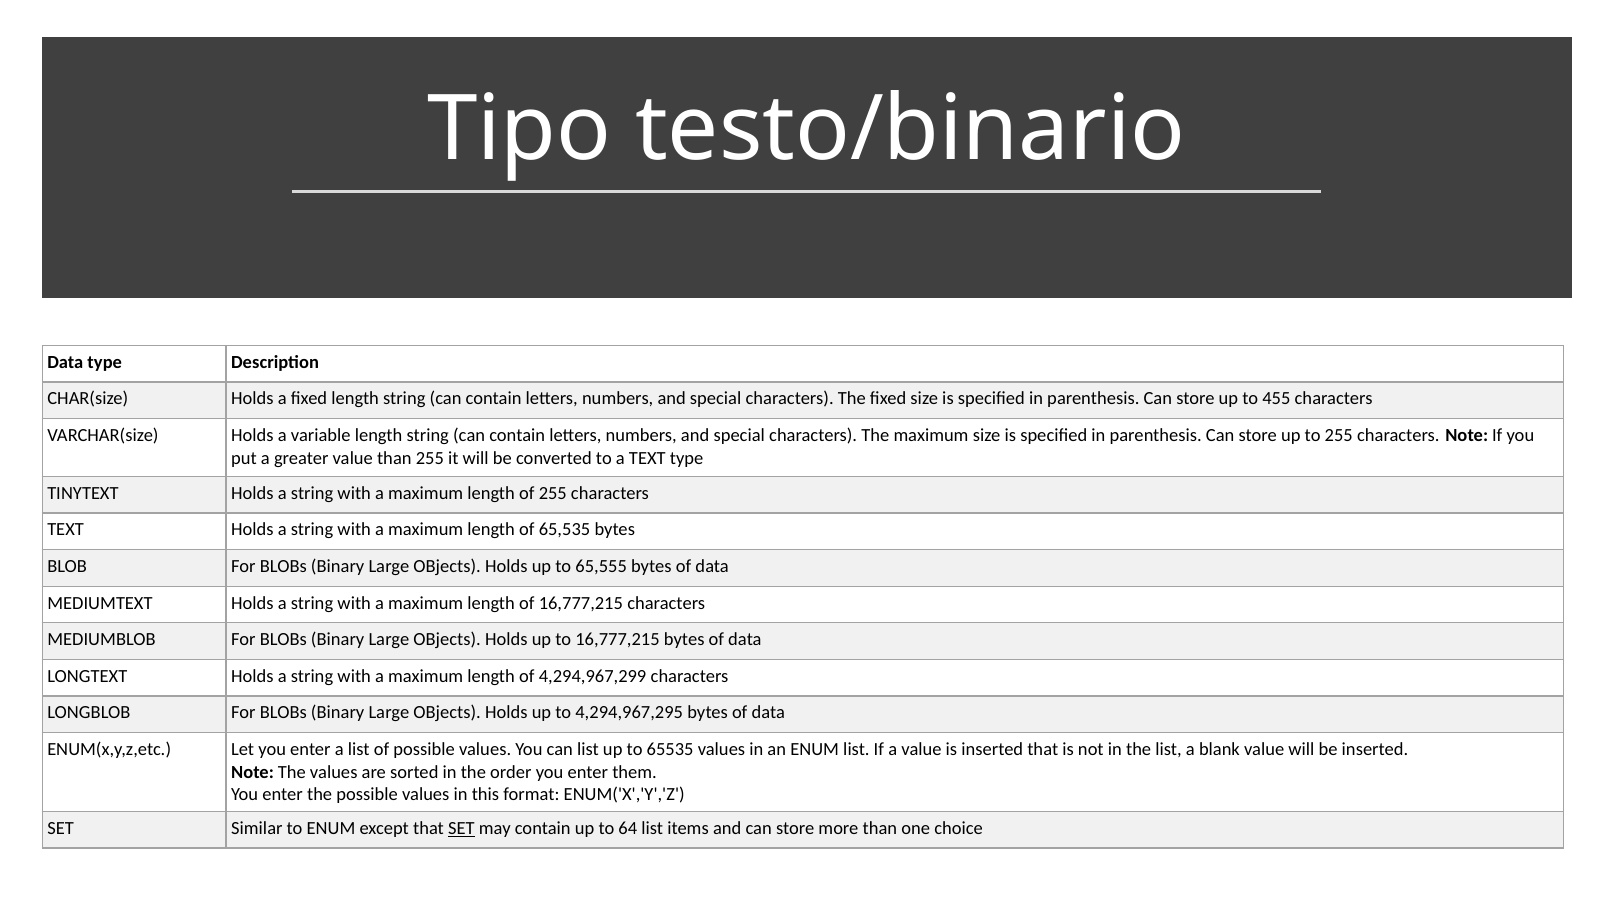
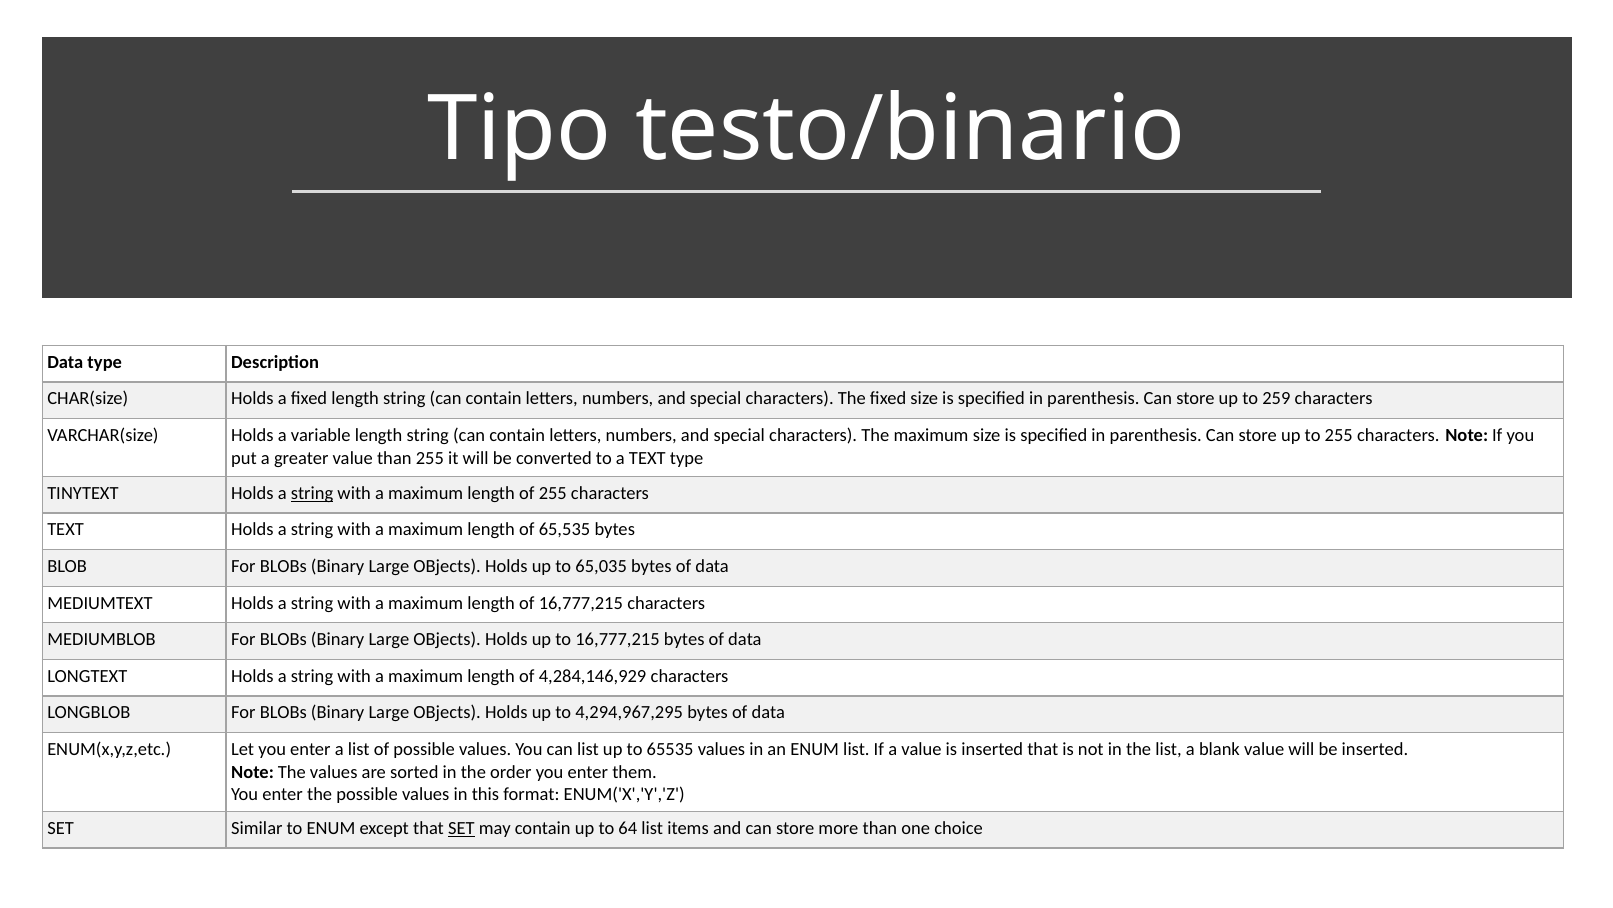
455: 455 -> 259
string at (312, 493) underline: none -> present
65,555: 65,555 -> 65,035
4,294,967,299: 4,294,967,299 -> 4,284,146,929
